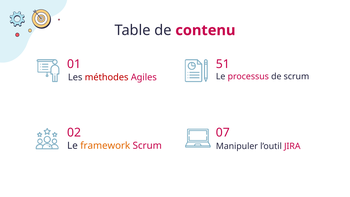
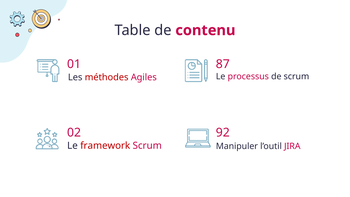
51: 51 -> 87
07: 07 -> 92
framework colour: orange -> red
